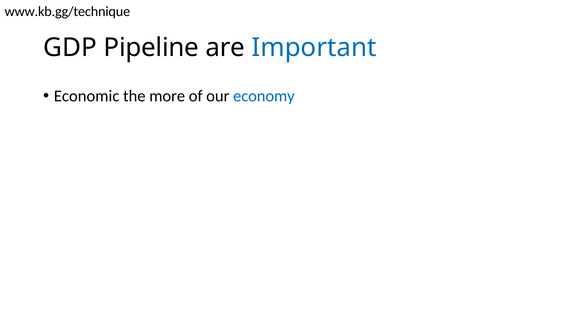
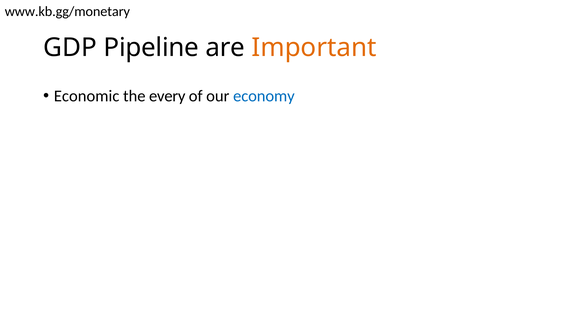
www.kb.gg/technique: www.kb.gg/technique -> www.kb.gg/monetary
Important colour: blue -> orange
more: more -> every
